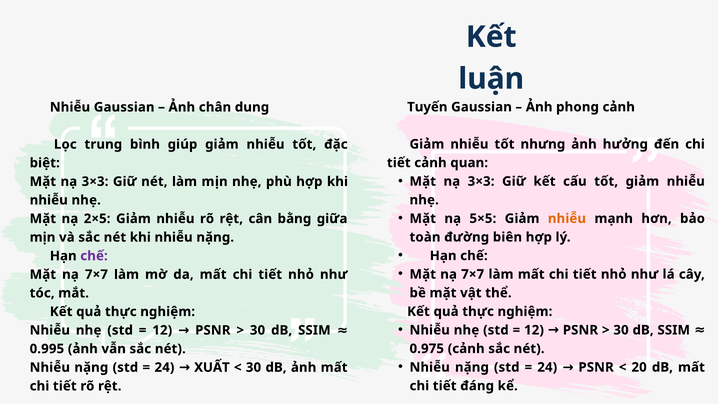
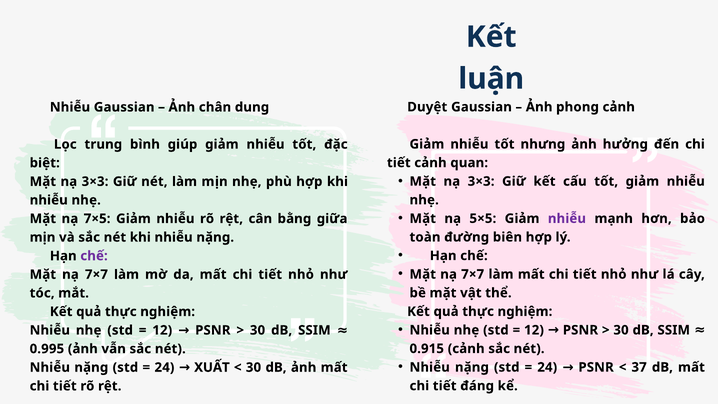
Tuyến: Tuyến -> Duyệt
nhiễu at (567, 218) colour: orange -> purple
2×5: 2×5 -> 7×5
0.975: 0.975 -> 0.915
20: 20 -> 37
